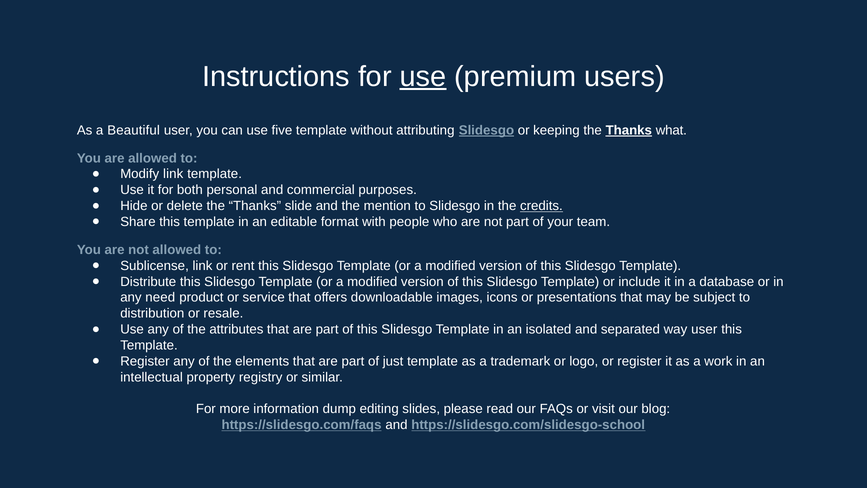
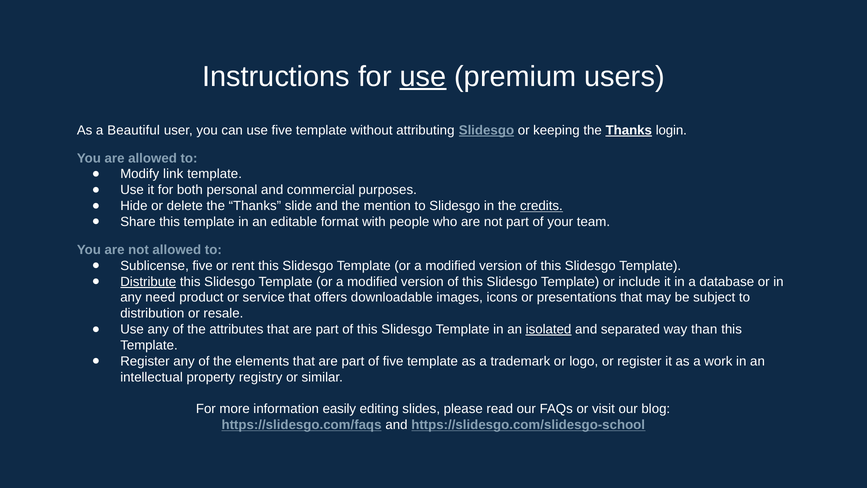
what: what -> login
Sublicense link: link -> five
Distribute underline: none -> present
isolated underline: none -> present
way user: user -> than
of just: just -> five
dump: dump -> easily
